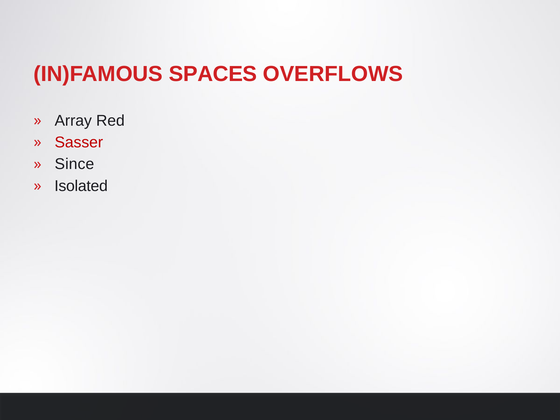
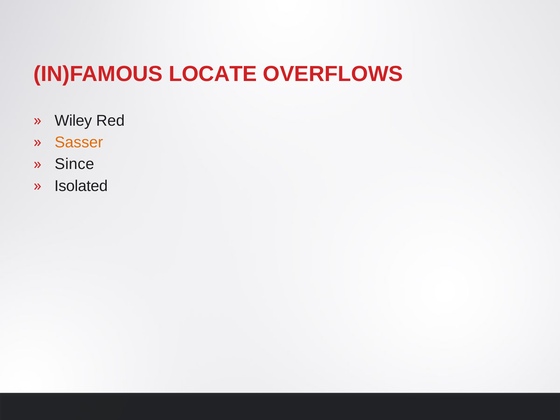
SPACES: SPACES -> LOCATE
Array: Array -> Wiley
Sasser colour: red -> orange
